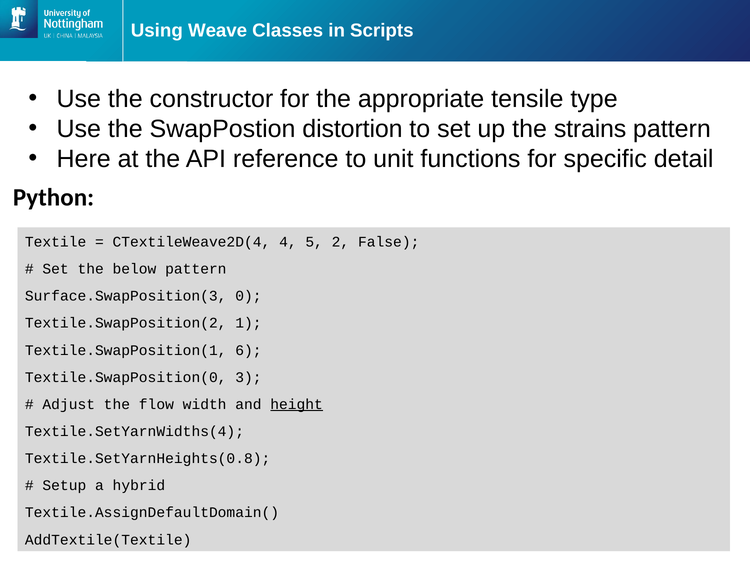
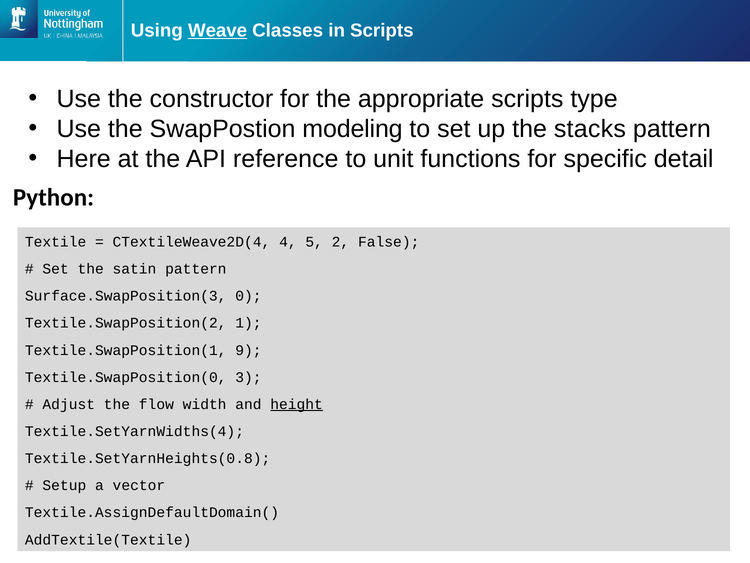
Weave underline: none -> present
appropriate tensile: tensile -> scripts
distortion: distortion -> modeling
strains: strains -> stacks
below: below -> satin
6: 6 -> 9
hybrid: hybrid -> vector
